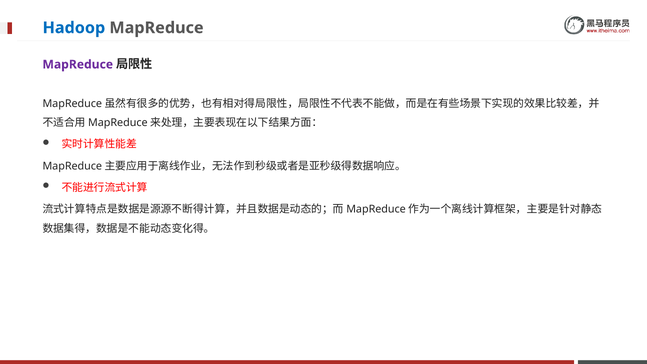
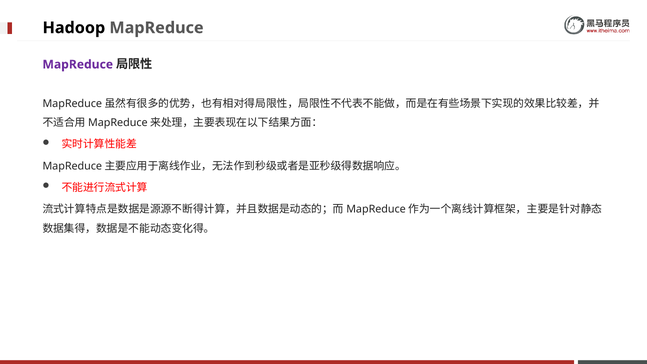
Hadoop colour: blue -> black
